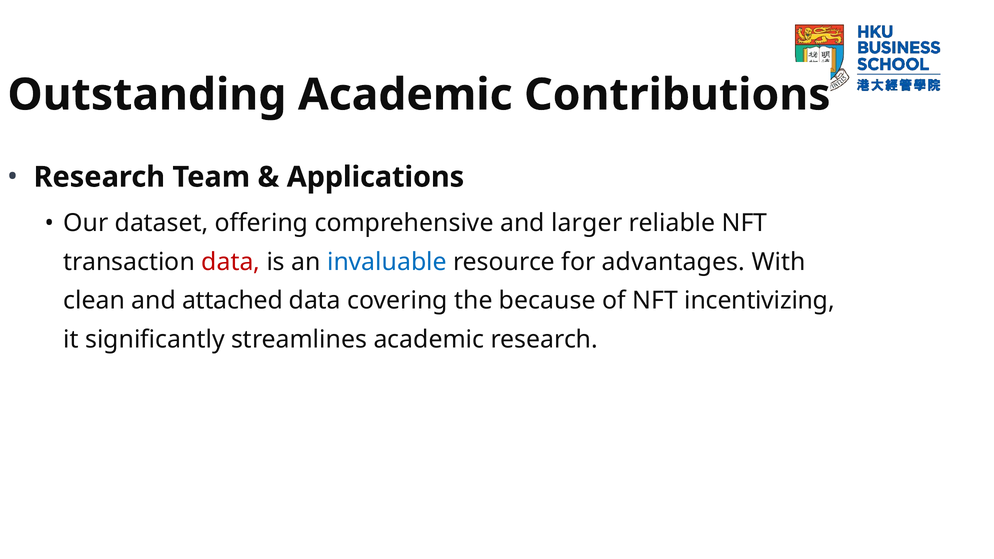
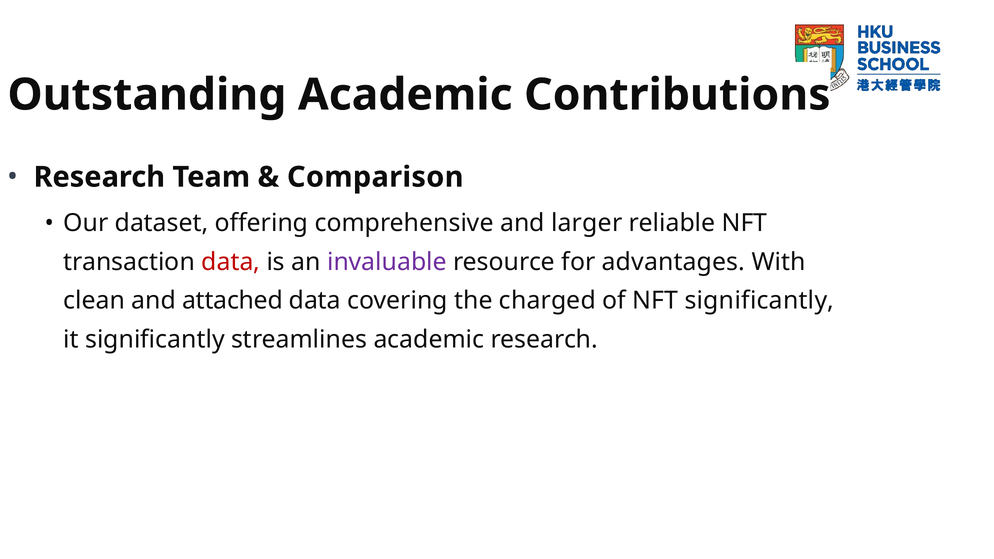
Applications: Applications -> Comparison
invaluable colour: blue -> purple
because: because -> charged
NFT incentivizing: incentivizing -> significantly
